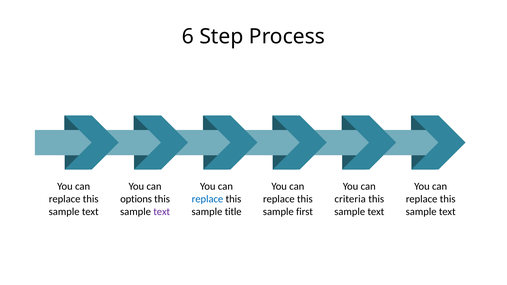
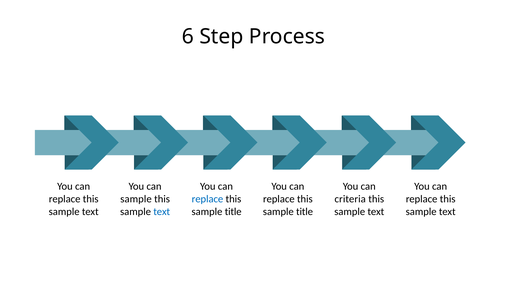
options at (136, 199): options -> sample
text at (162, 212) colour: purple -> blue
first at (305, 212): first -> title
